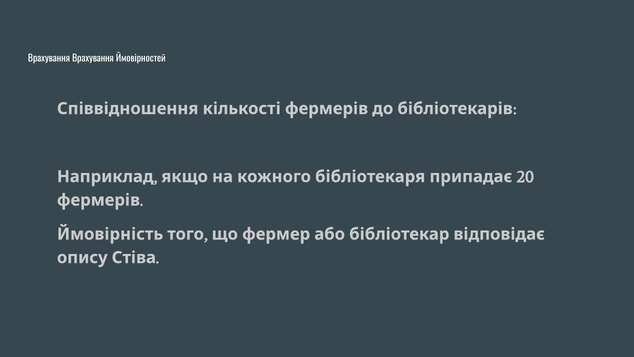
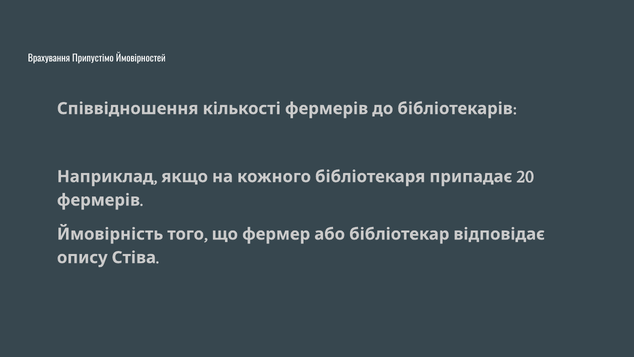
Врахування Врахування: Врахування -> Припустімо
